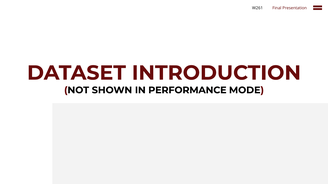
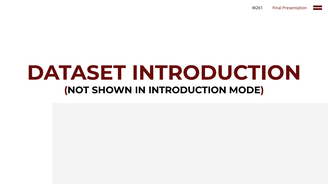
IN PERFORMANCE: PERFORMANCE -> INTRODUCTION
